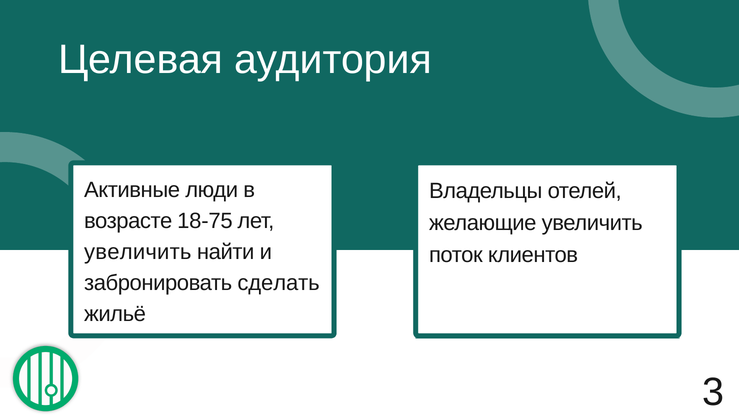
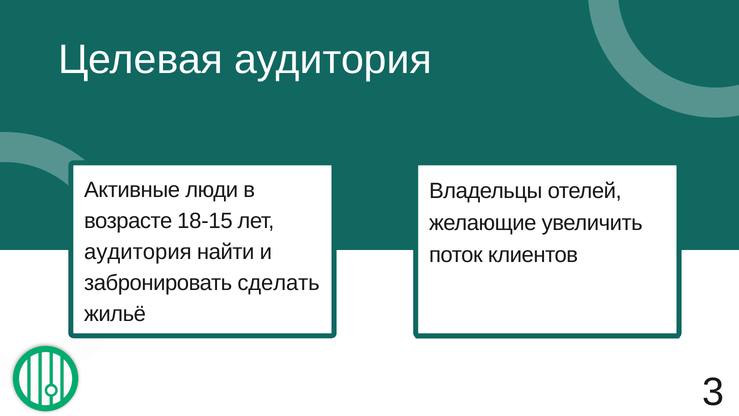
18-75: 18-75 -> 18-15
увеличить at (138, 252): увеличить -> аудитория
